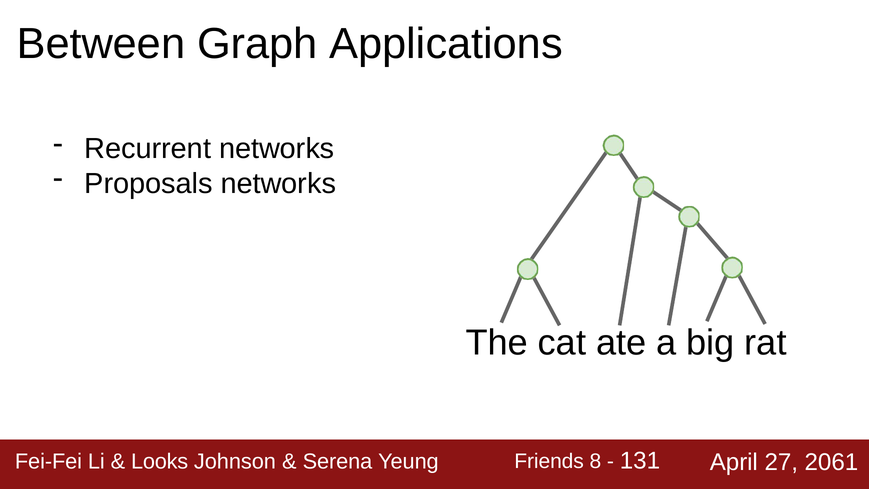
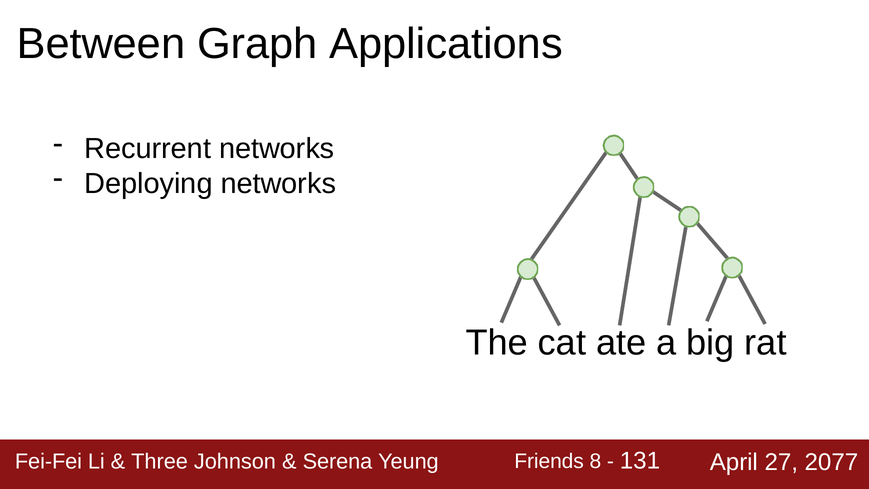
Proposals: Proposals -> Deploying
Looks: Looks -> Three
2061: 2061 -> 2077
